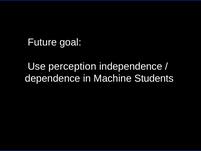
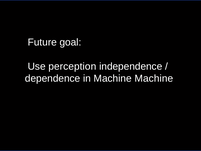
Machine Students: Students -> Machine
